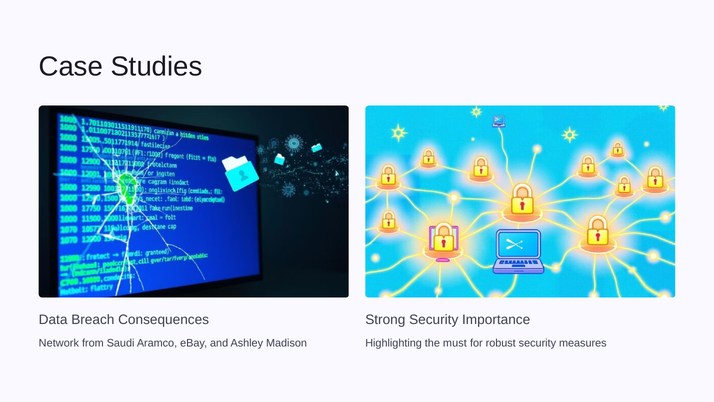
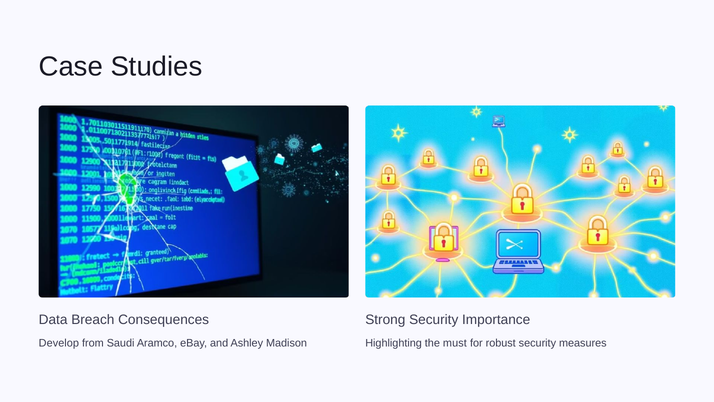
Network: Network -> Develop
